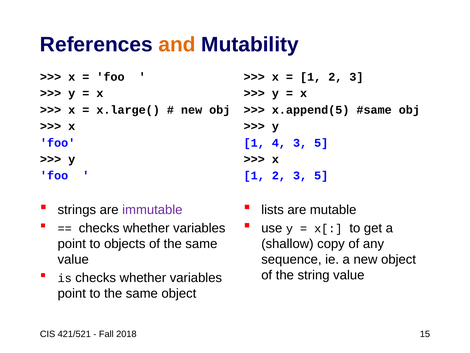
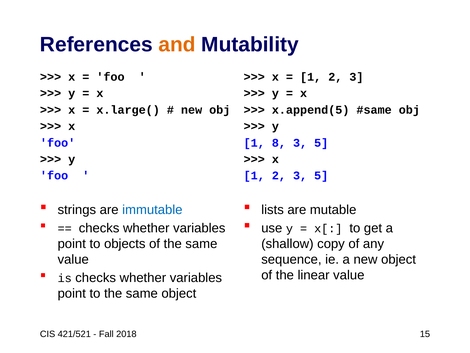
4: 4 -> 8
immutable colour: purple -> blue
string: string -> linear
